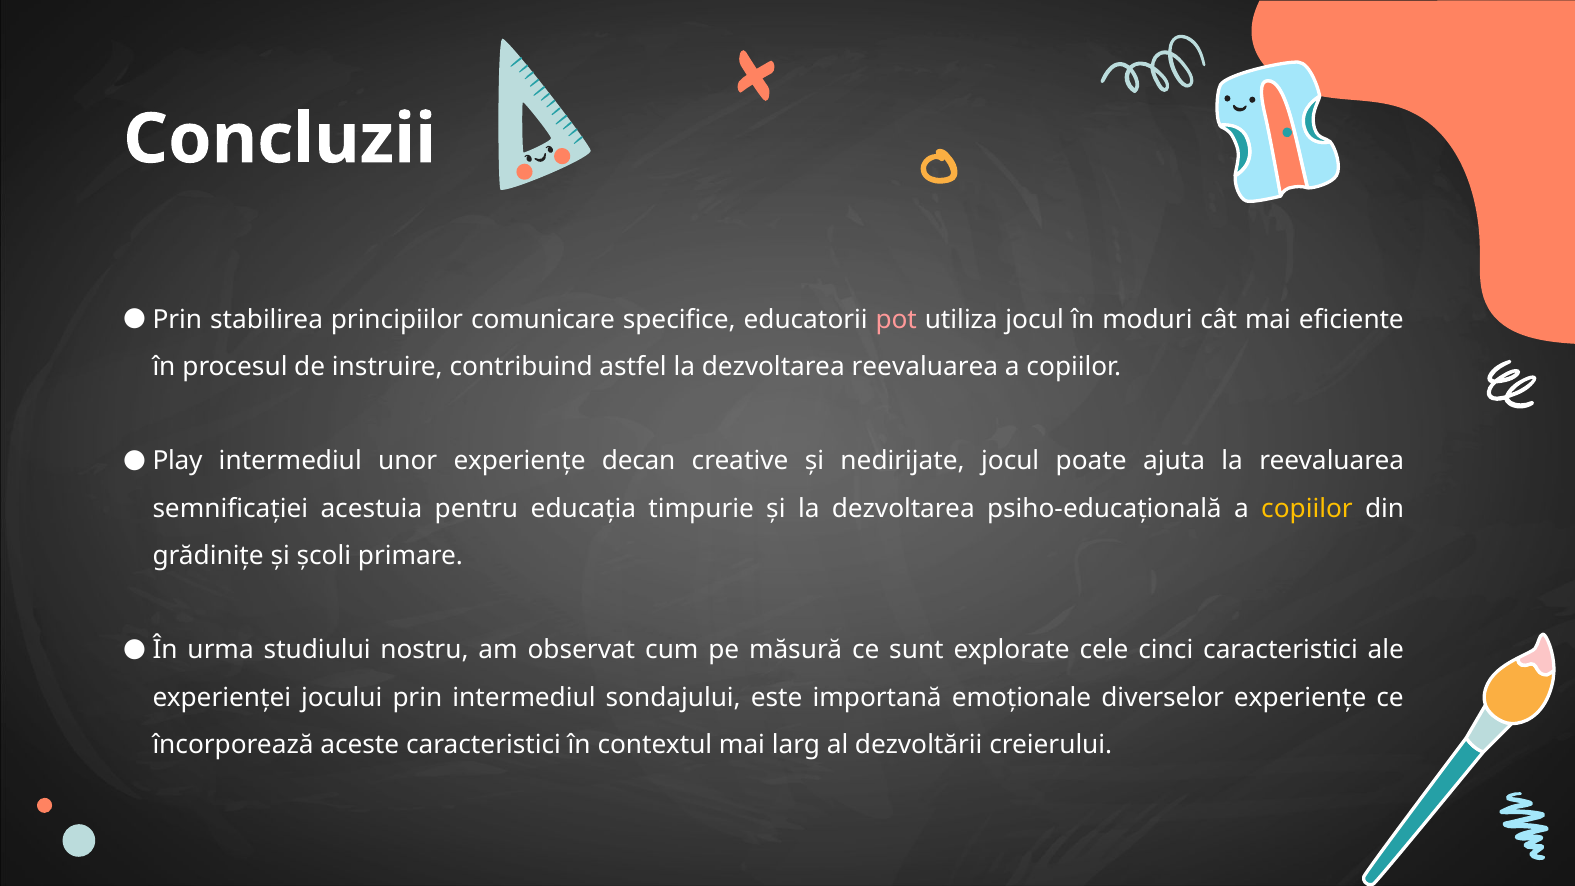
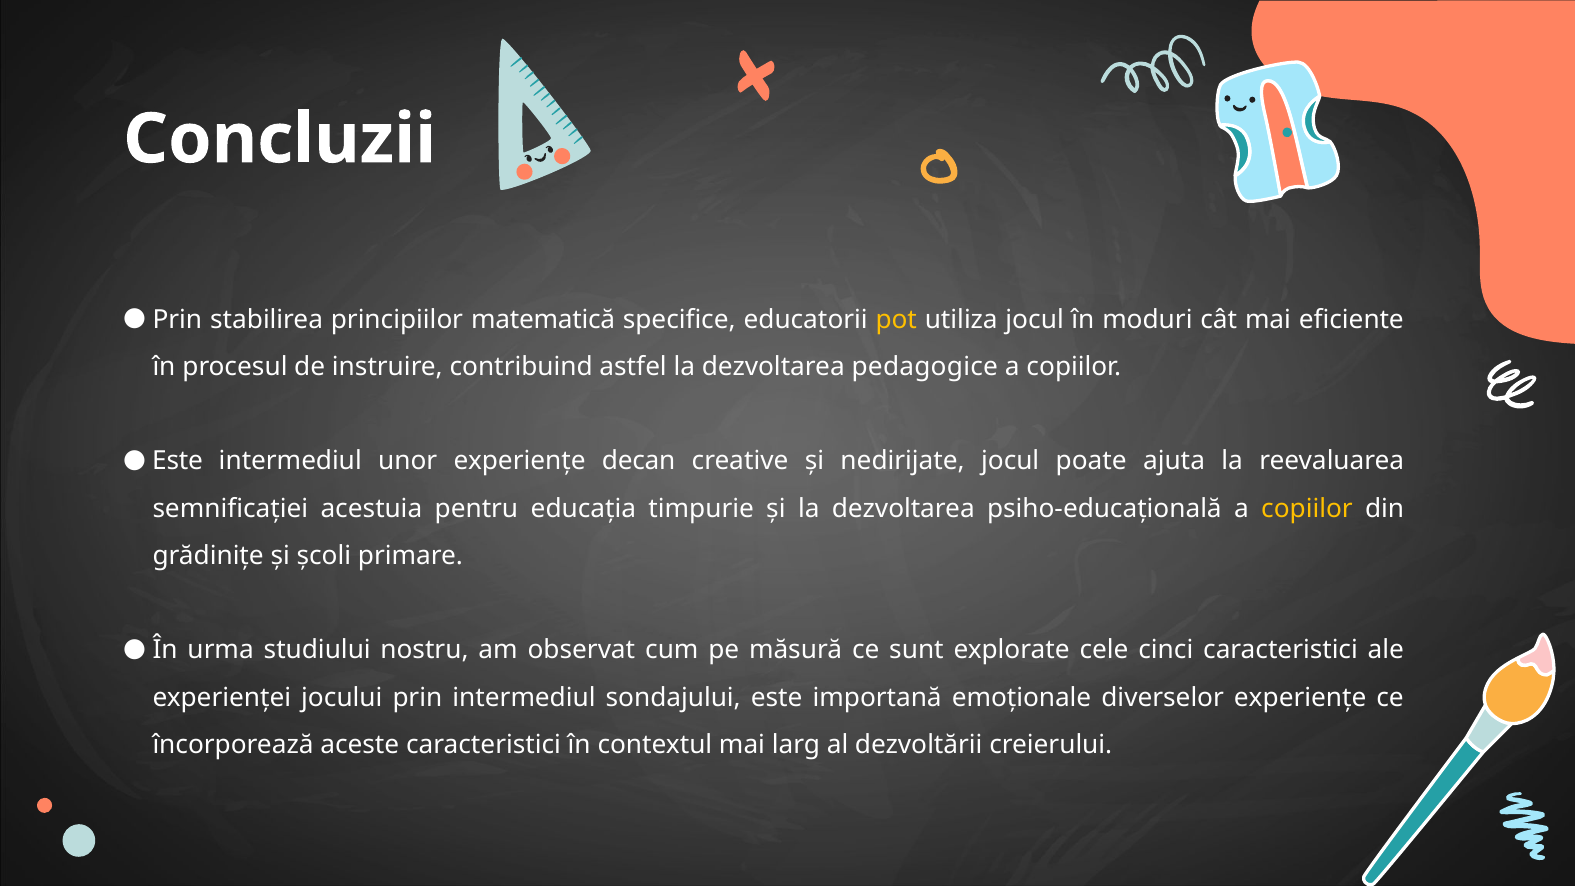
comunicare: comunicare -> matematică
pot colour: pink -> yellow
dezvoltarea reevaluarea: reevaluarea -> pedagogice
Play at (178, 461): Play -> Este
